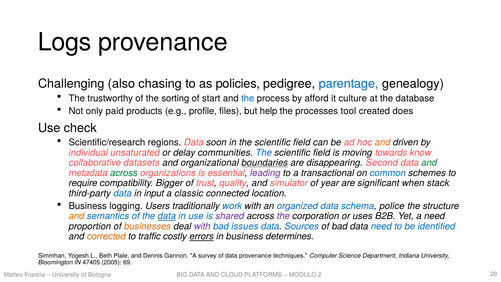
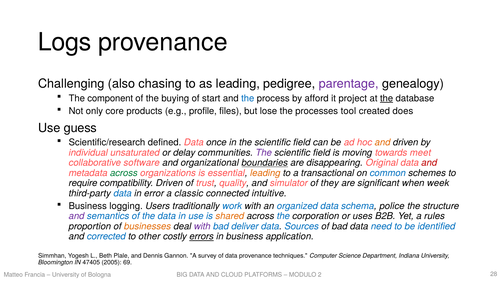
as policies: policies -> leading
parentage colour: blue -> purple
trustworthy: trustworthy -> component
sorting: sorting -> buying
culture: culture -> project
the at (387, 98) underline: none -> present
paid: paid -> core
help: help -> lose
check: check -> guess
regions: regions -> defined
soon: soon -> once
The at (264, 153) colour: blue -> purple
know: know -> meet
datasets: datasets -> software
Second: Second -> Original
and at (429, 163) colour: green -> red
leading at (265, 173) colour: purple -> orange
compatibility Bigger: Bigger -> Driven
year: year -> they
stack: stack -> week
input: input -> error
location: location -> intuitive
and at (77, 216) colour: orange -> purple
data at (167, 216) underline: present -> none
shared colour: purple -> orange
the at (283, 216) colour: purple -> blue
a need: need -> rules
issues: issues -> deliver
corrected colour: orange -> blue
traffic: traffic -> other
determines: determines -> application
